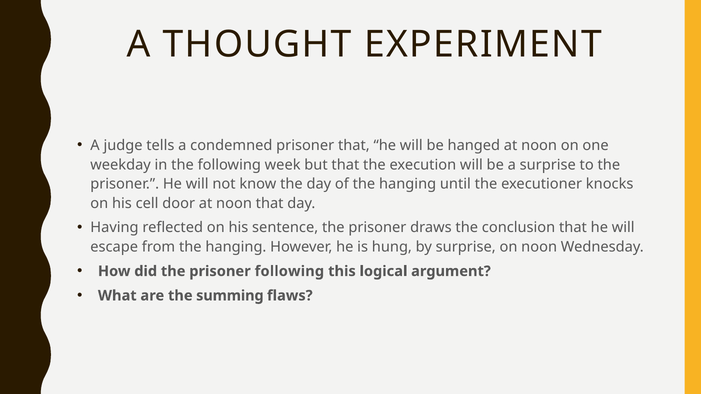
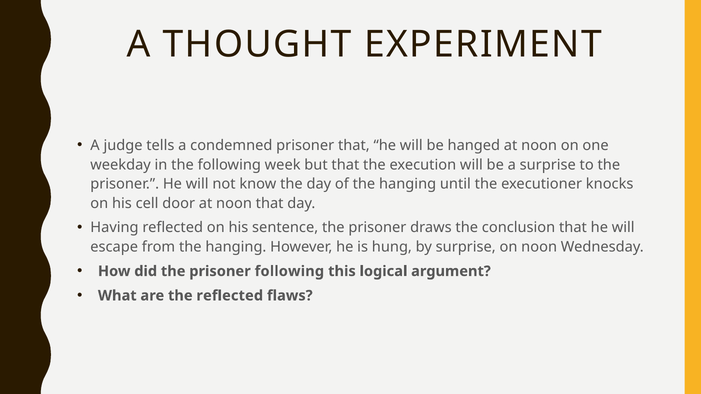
the summing: summing -> reflected
